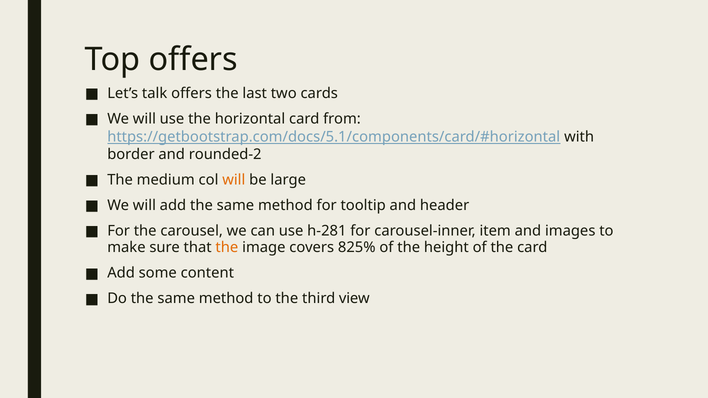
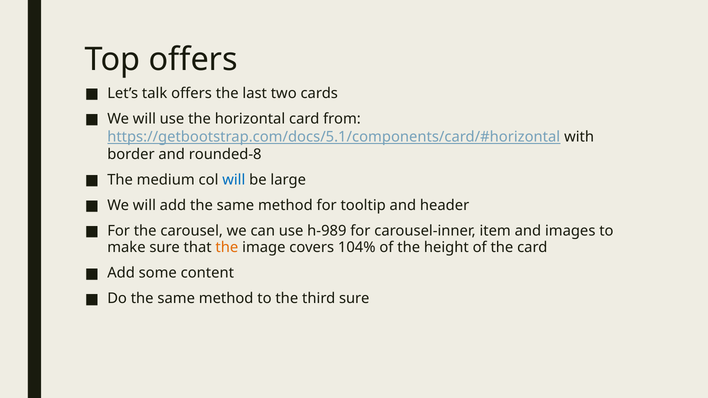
rounded-2: rounded-2 -> rounded-8
will at (234, 180) colour: orange -> blue
h-281: h-281 -> h-989
825%: 825% -> 104%
third view: view -> sure
